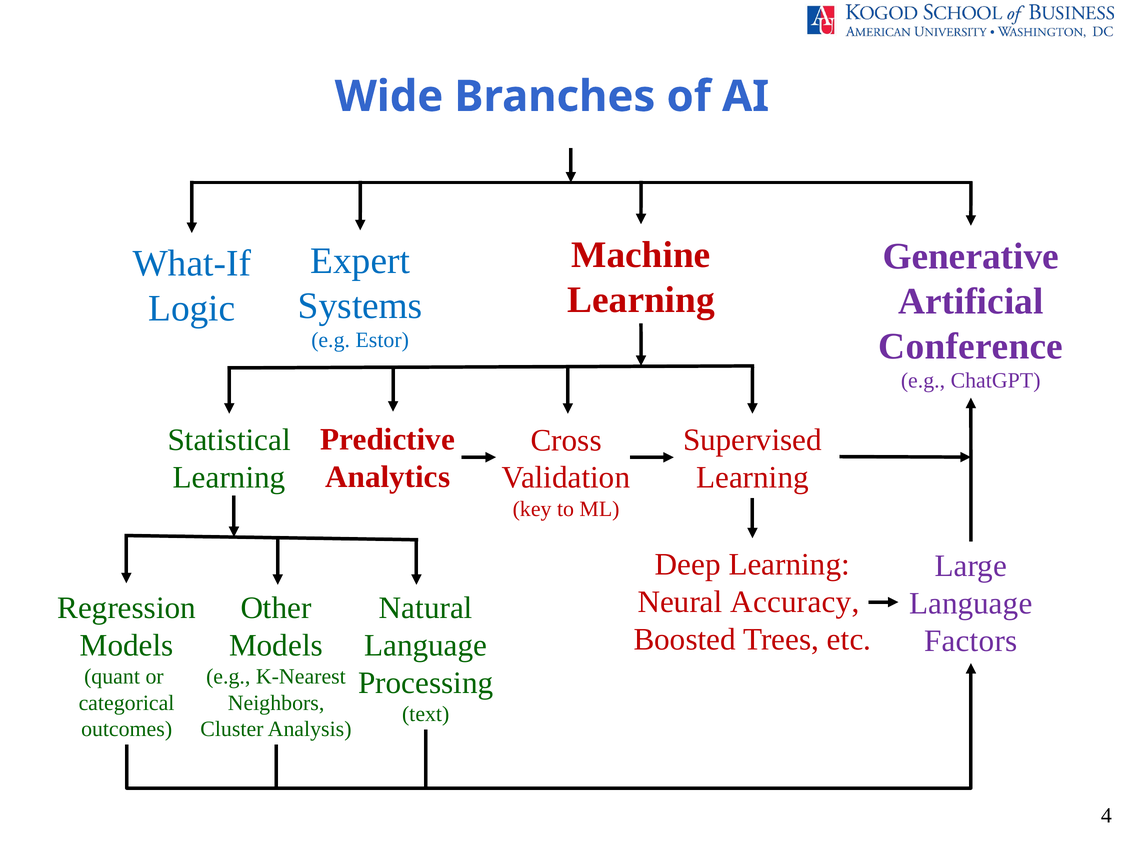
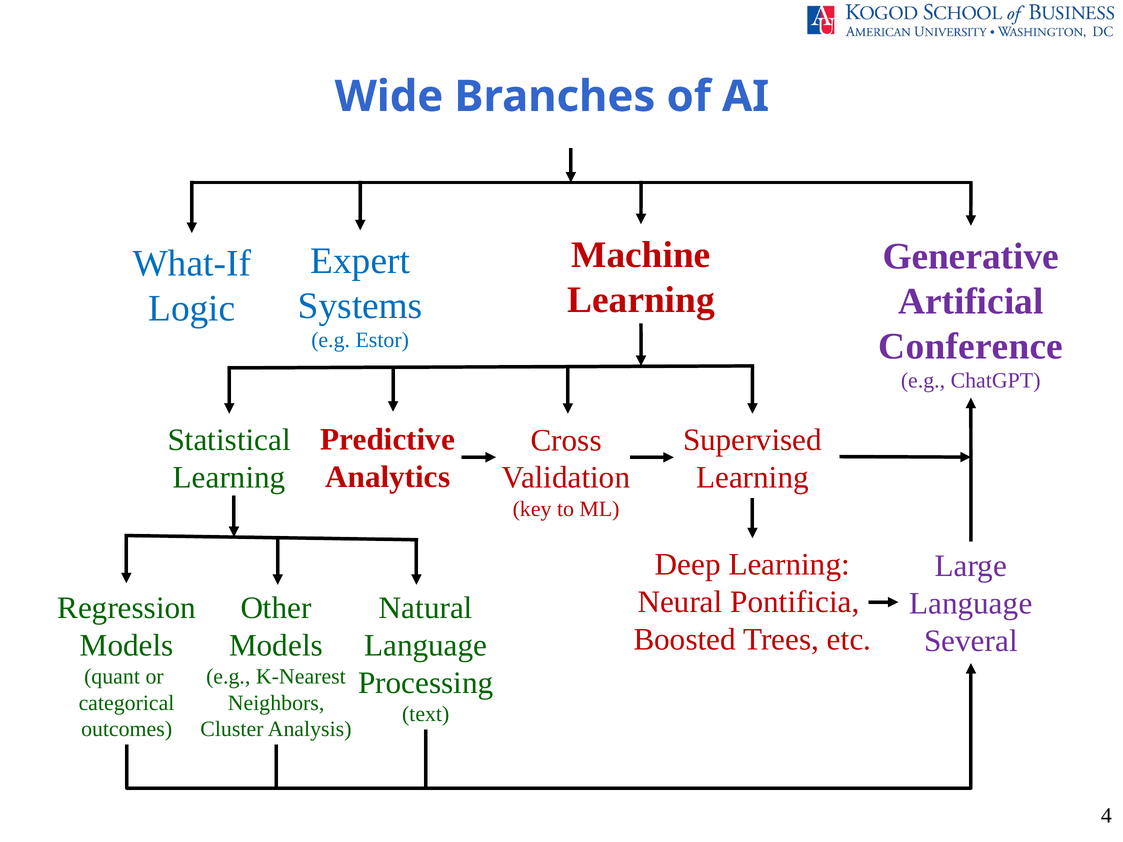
Accuracy: Accuracy -> Pontificia
Factors: Factors -> Several
